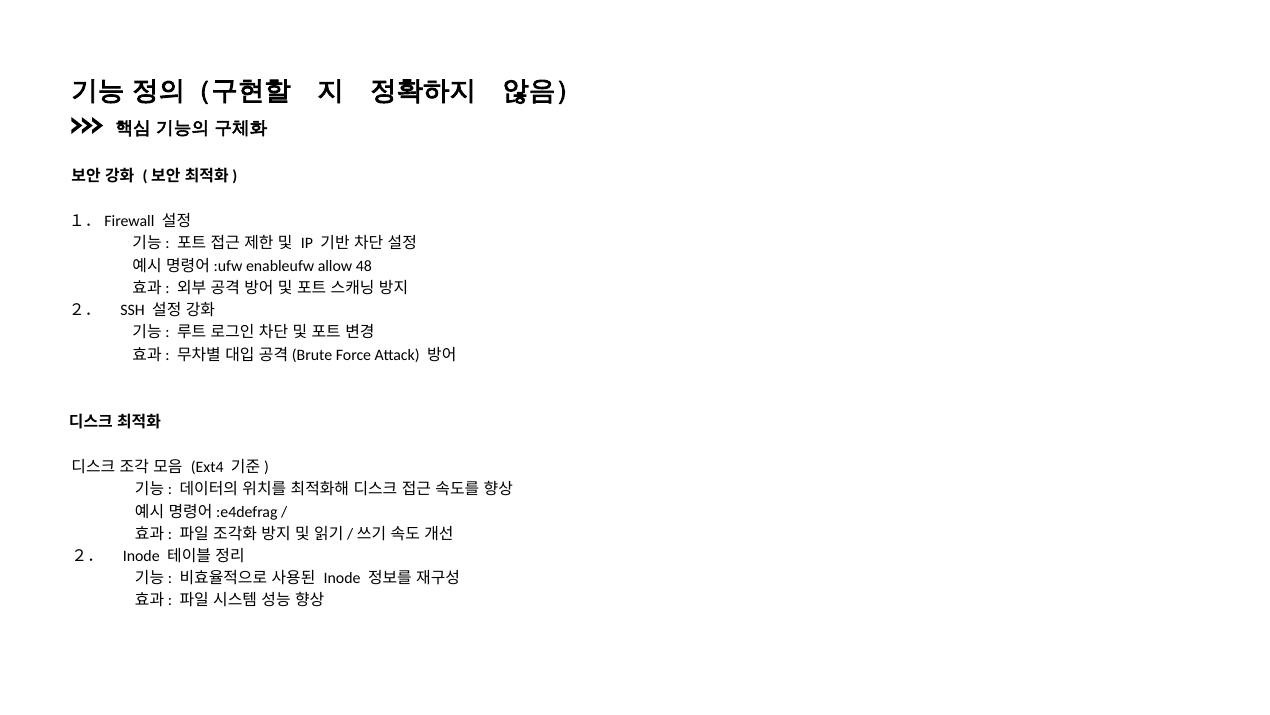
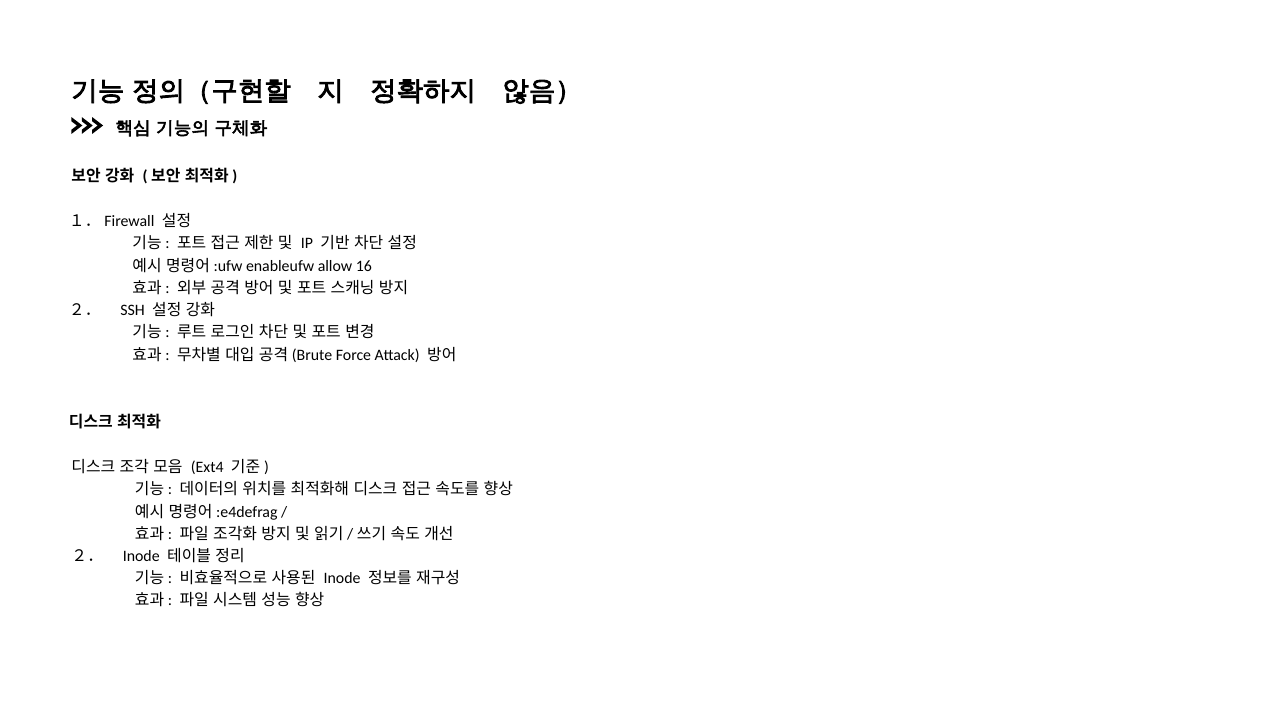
48: 48 -> 16
